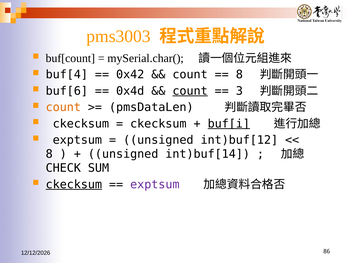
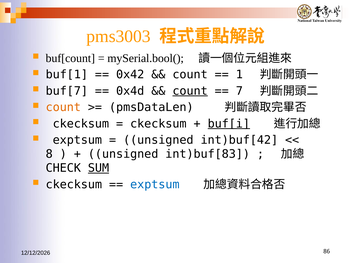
mySerial.char(: mySerial.char( -> mySerial.bool(
buf[4: buf[4 -> buf[1
8 at (239, 75): 8 -> 1
buf[6: buf[6 -> buf[7
3: 3 -> 7
int)buf[12: int)buf[12 -> int)buf[42
int)buf[14: int)buf[14 -> int)buf[83
SUM underline: none -> present
ckecksum at (74, 185) underline: present -> none
exptsum at (155, 185) colour: purple -> blue
